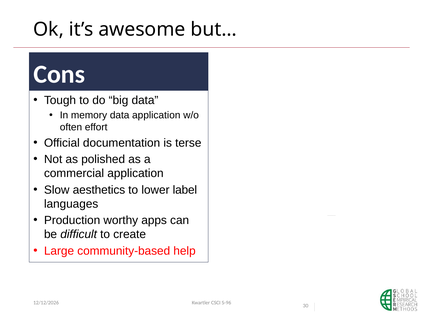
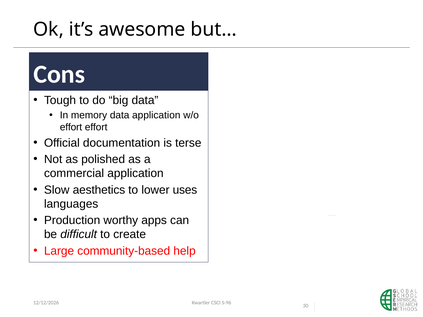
often at (71, 127): often -> effort
label: label -> uses
